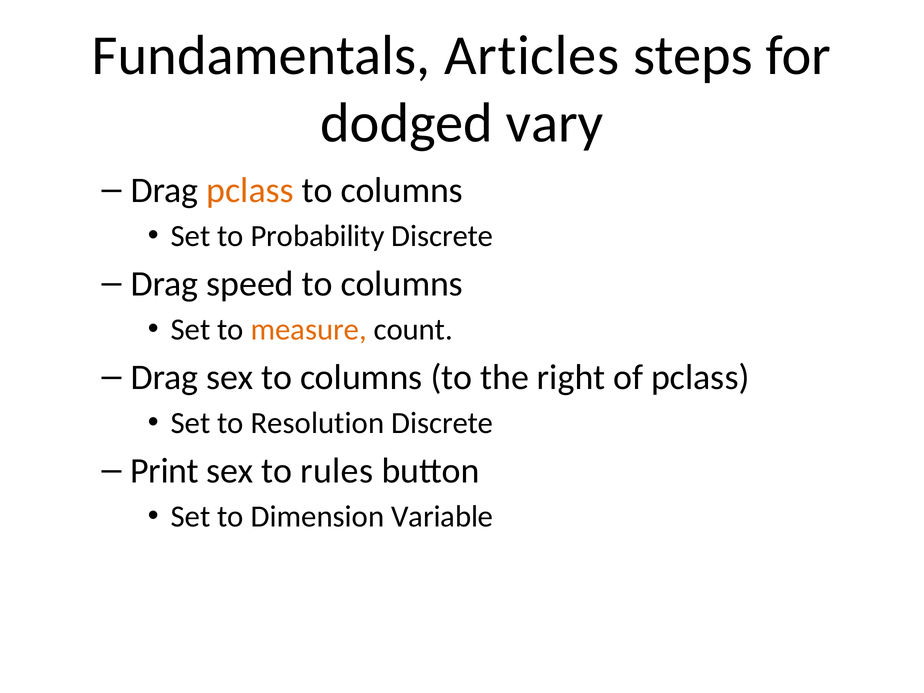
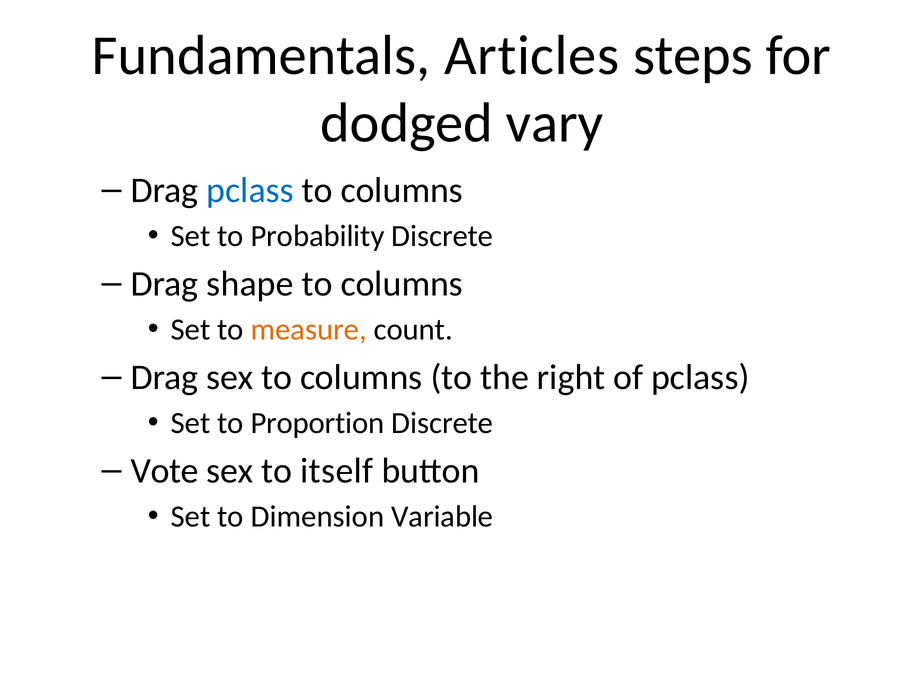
pclass at (250, 190) colour: orange -> blue
speed: speed -> shape
Resolution: Resolution -> Proportion
Print: Print -> Vote
rules: rules -> itself
